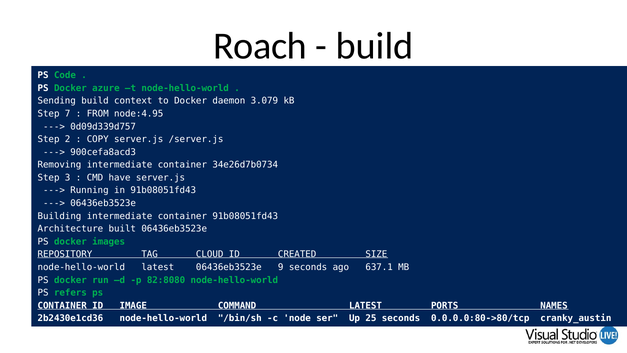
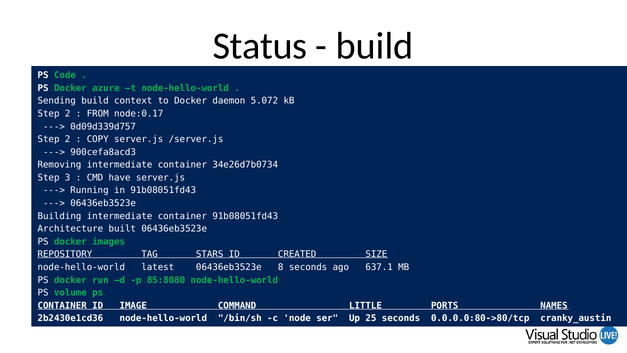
Roach: Roach -> Status
3.079: 3.079 -> 5.072
7 at (68, 114): 7 -> 2
node:4.95: node:4.95 -> node:0.17
CLOUD: CLOUD -> STARS
9: 9 -> 8
82:8080: 82:8080 -> 85:8080
refers: refers -> volume
COMMAND LATEST: LATEST -> LITTLE
